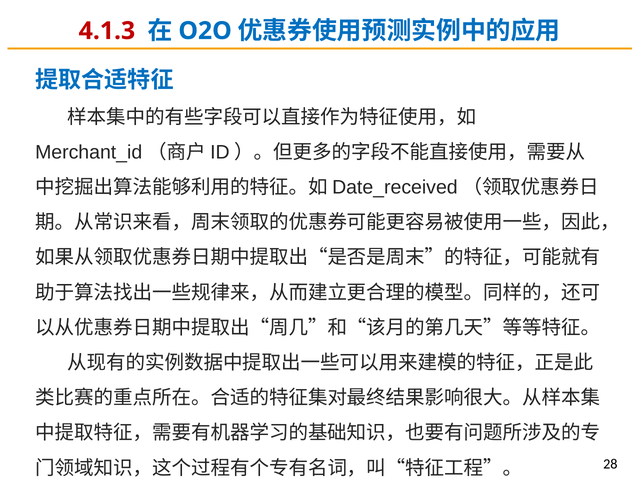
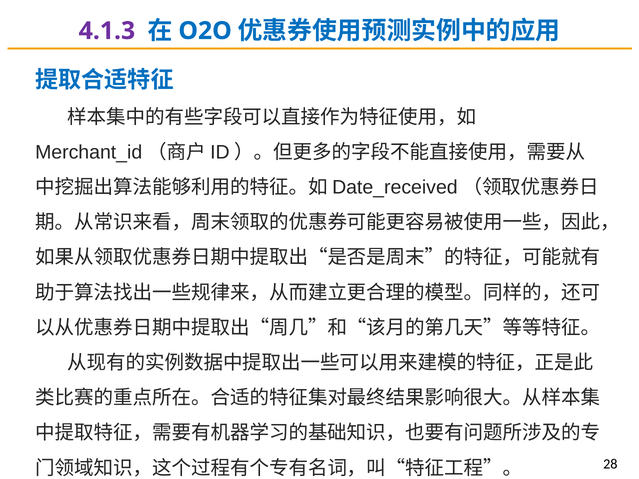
4.1.3 colour: red -> purple
